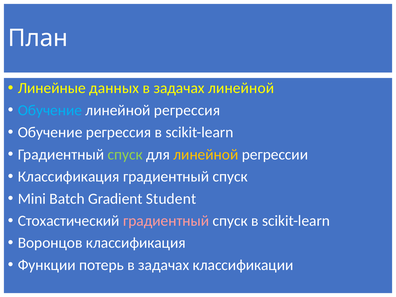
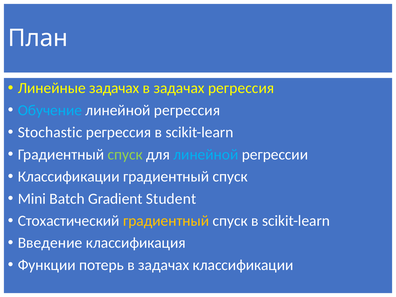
Линейные данных: данных -> задачах
задачах линейной: линейной -> регрессия
Обучение at (50, 132): Обучение -> Stochastic
линейной at (206, 154) colour: yellow -> light blue
Классификация at (69, 177): Классификация -> Классификации
градиентный at (166, 221) colour: pink -> yellow
Воронцов: Воронцов -> Введение
